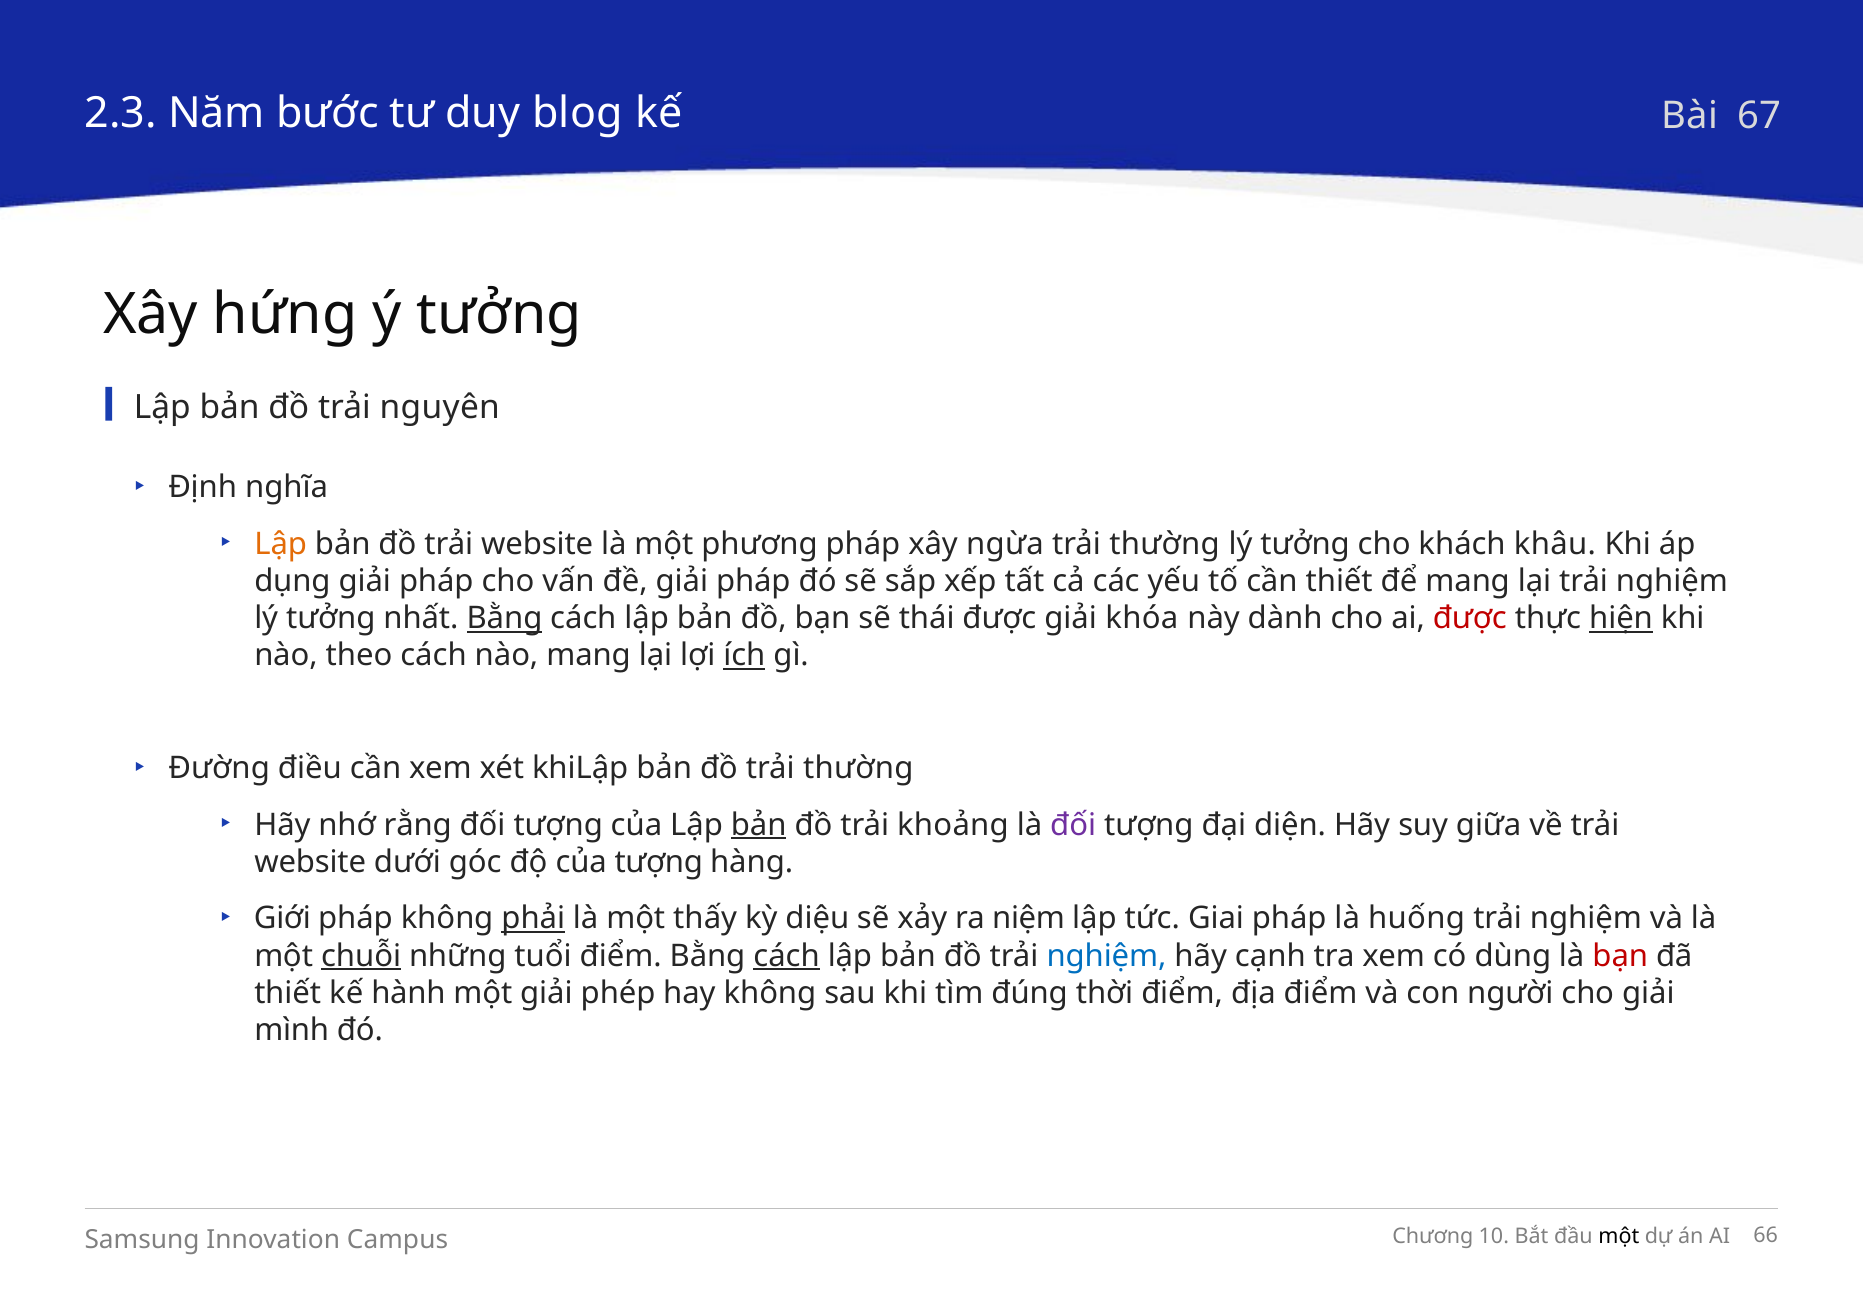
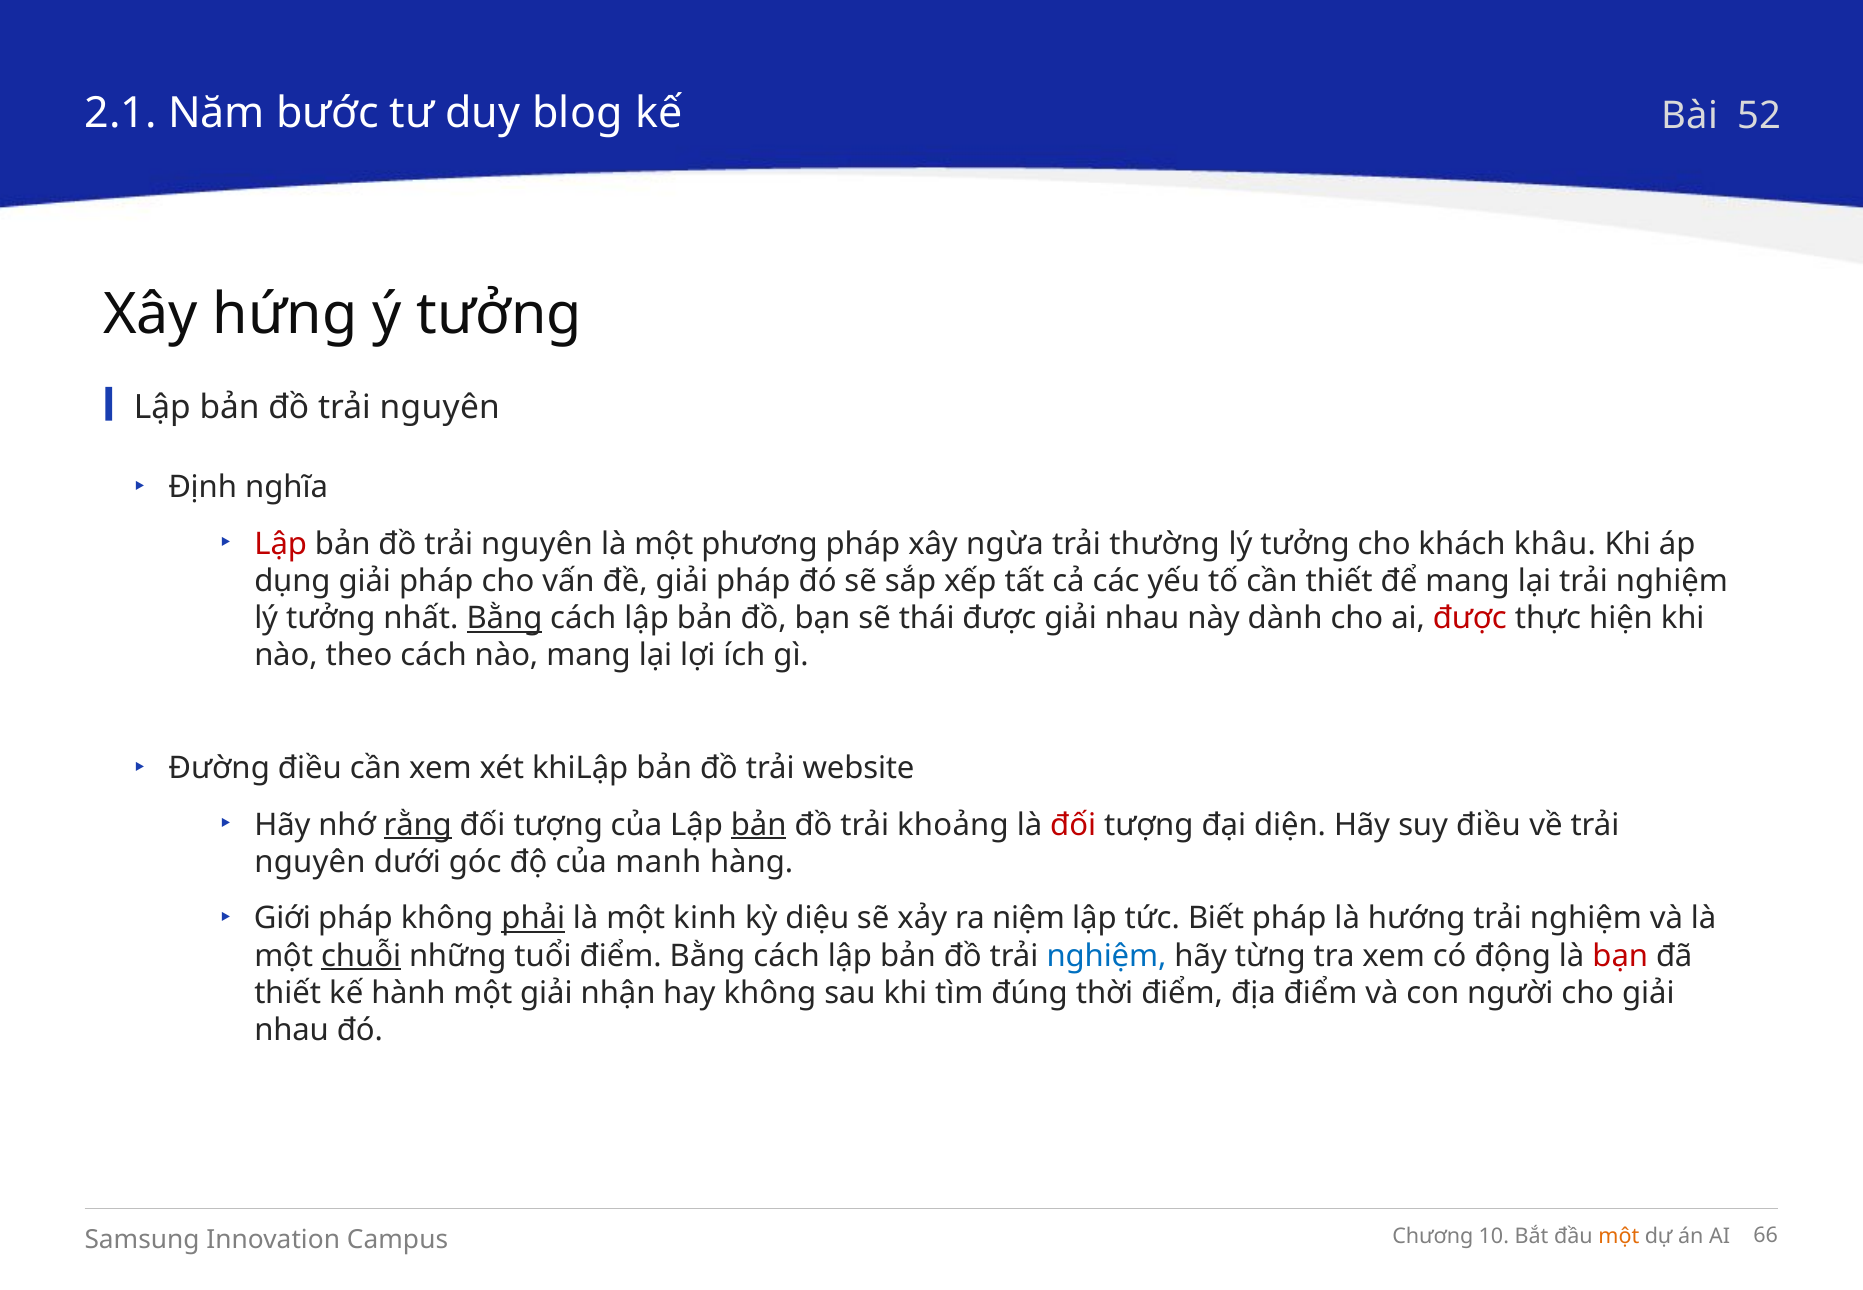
2.3: 2.3 -> 2.1
67: 67 -> 52
Lập at (281, 544) colour: orange -> red
website at (537, 544): website -> nguyên
được giải khóa: khóa -> nhau
hiện underline: present -> none
ích underline: present -> none
đồ trải thường: thường -> website
rằng underline: none -> present
đối at (1073, 825) colour: purple -> red
suy giữa: giữa -> điều
website at (310, 862): website -> nguyên
của tượng: tượng -> manh
thấy: thấy -> kinh
Giai: Giai -> Biết
huống: huống -> hướng
cách at (787, 956) underline: present -> none
cạnh: cạnh -> từng
dùng: dùng -> động
phép: phép -> nhận
mình at (292, 1031): mình -> nhau
một at (1619, 1237) colour: black -> orange
